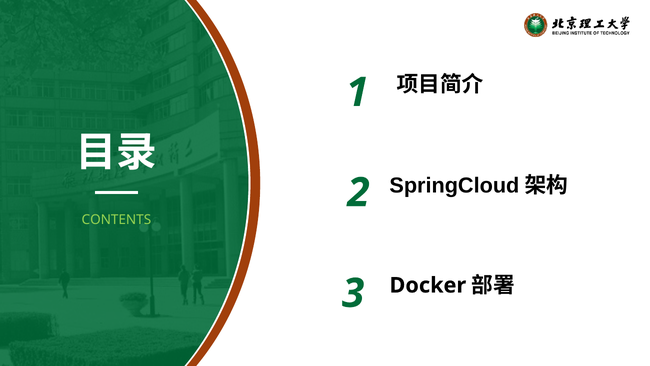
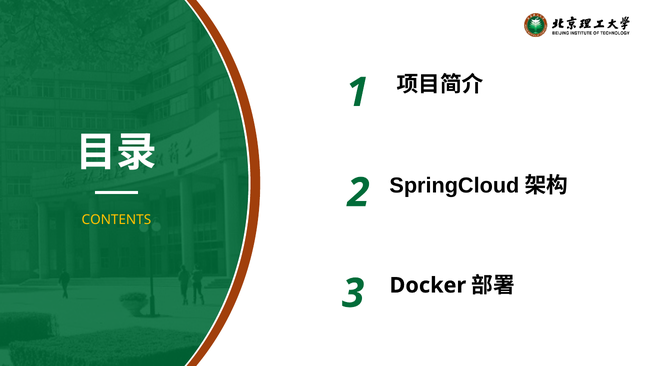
CONTENTS colour: light green -> yellow
